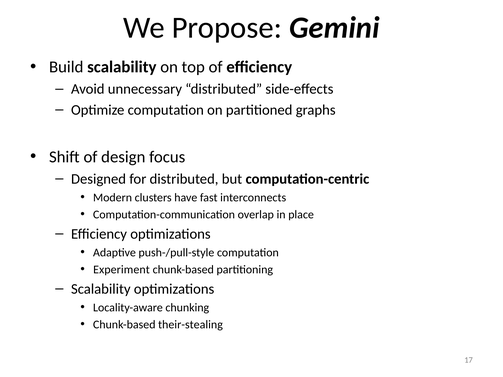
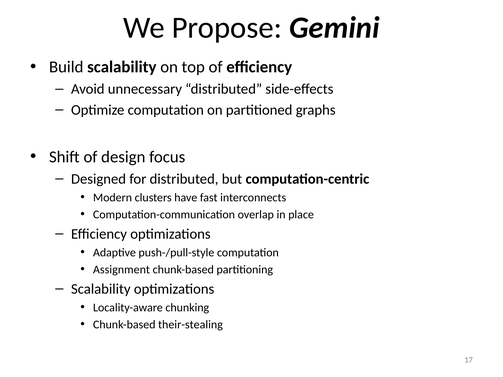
Experiment: Experiment -> Assignment
